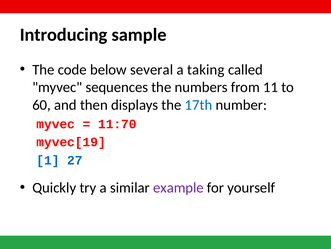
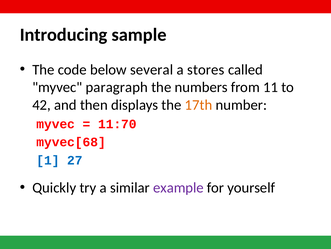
taking: taking -> stores
sequences: sequences -> paragraph
60: 60 -> 42
17th colour: blue -> orange
myvec[19: myvec[19 -> myvec[68
